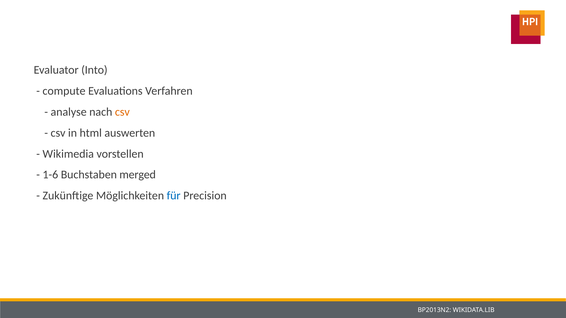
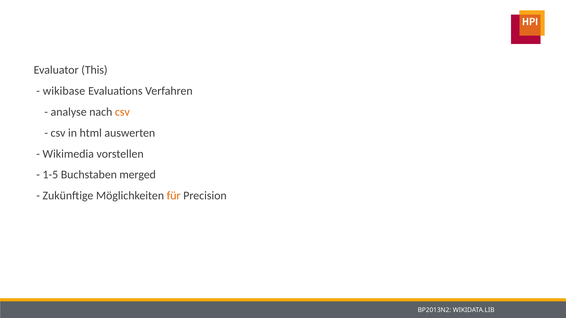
Into: Into -> This
compute: compute -> wikibase
1-6: 1-6 -> 1-5
für colour: blue -> orange
